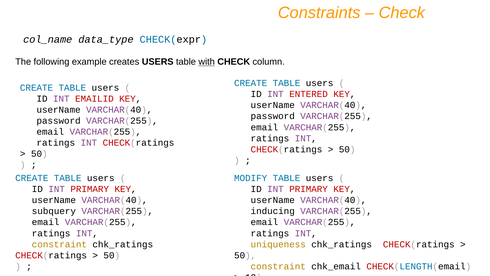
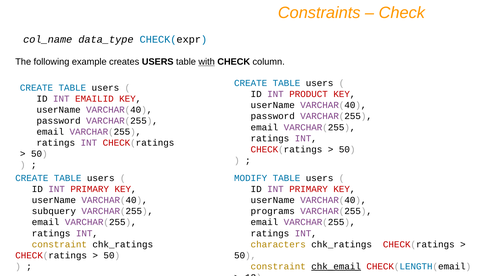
ENTERED: ENTERED -> PRODUCT
inducing: inducing -> programs
uniqueness: uniqueness -> characters
chk_email underline: none -> present
